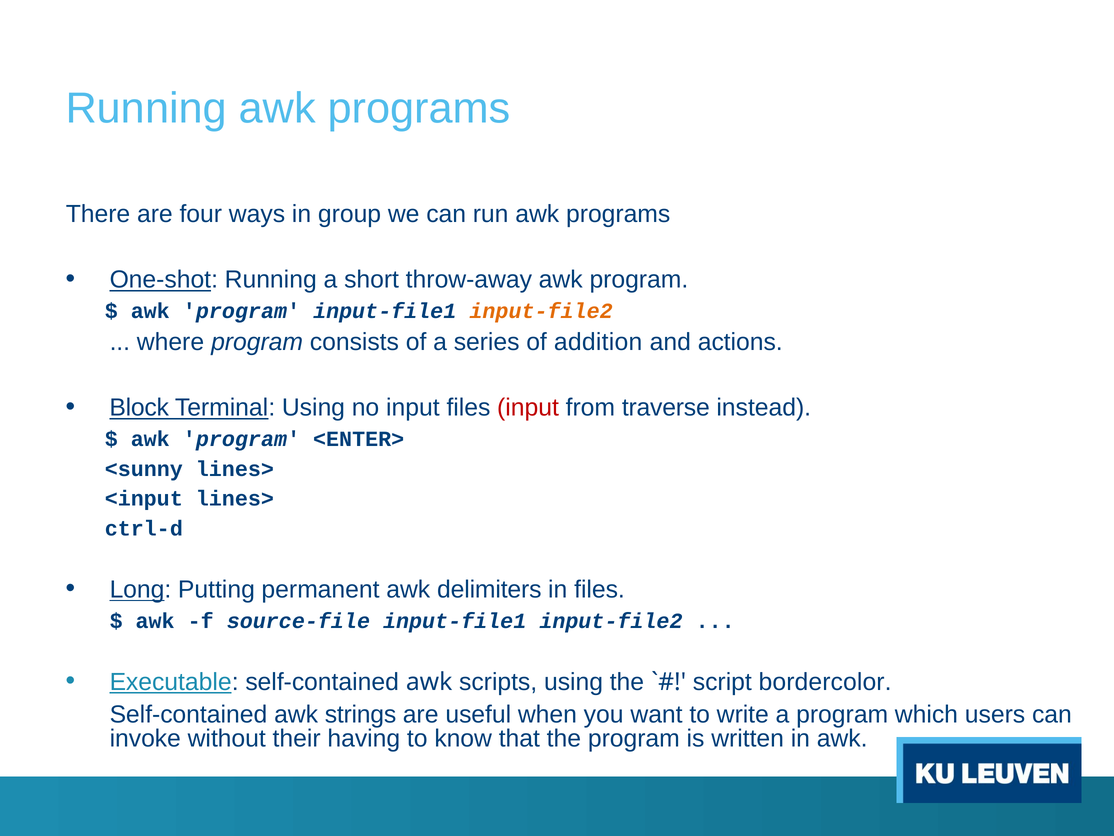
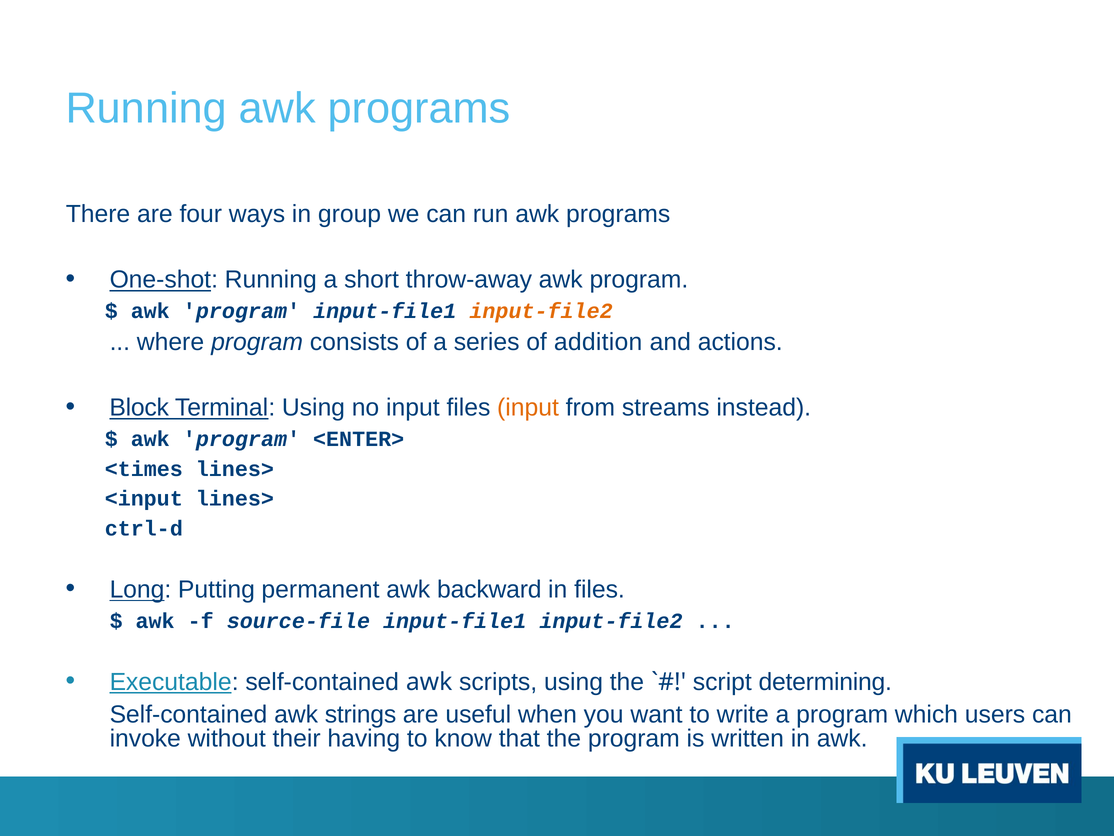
input at (528, 407) colour: red -> orange
traverse: traverse -> streams
<sunny: <sunny -> <times
delimiters: delimiters -> backward
bordercolor: bordercolor -> determining
